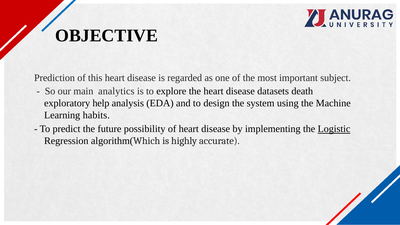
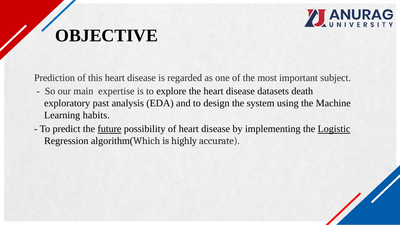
analytics: analytics -> expertise
help: help -> past
future underline: none -> present
